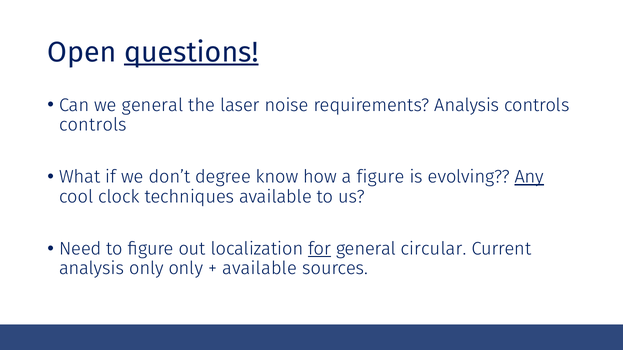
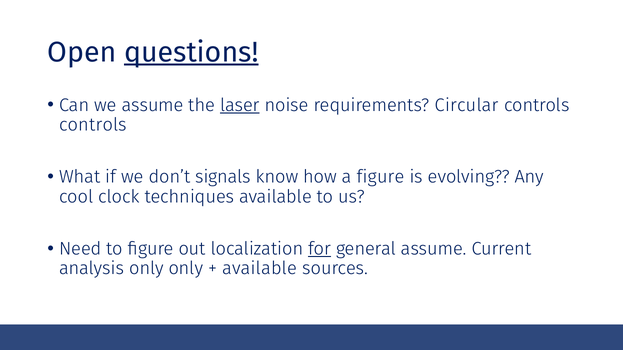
we general: general -> assume
laser underline: none -> present
requirements Analysis: Analysis -> Circular
degree: degree -> signals
Any underline: present -> none
general circular: circular -> assume
